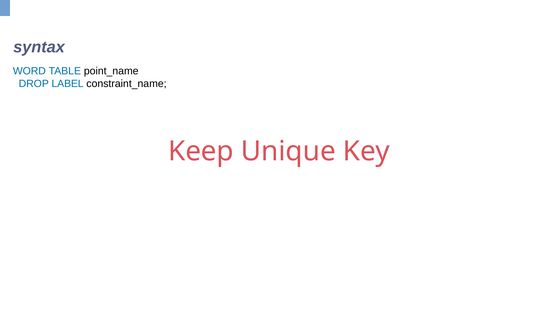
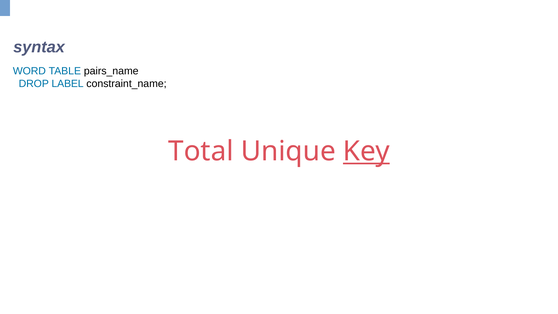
point_name: point_name -> pairs_name
Keep: Keep -> Total
Key underline: none -> present
